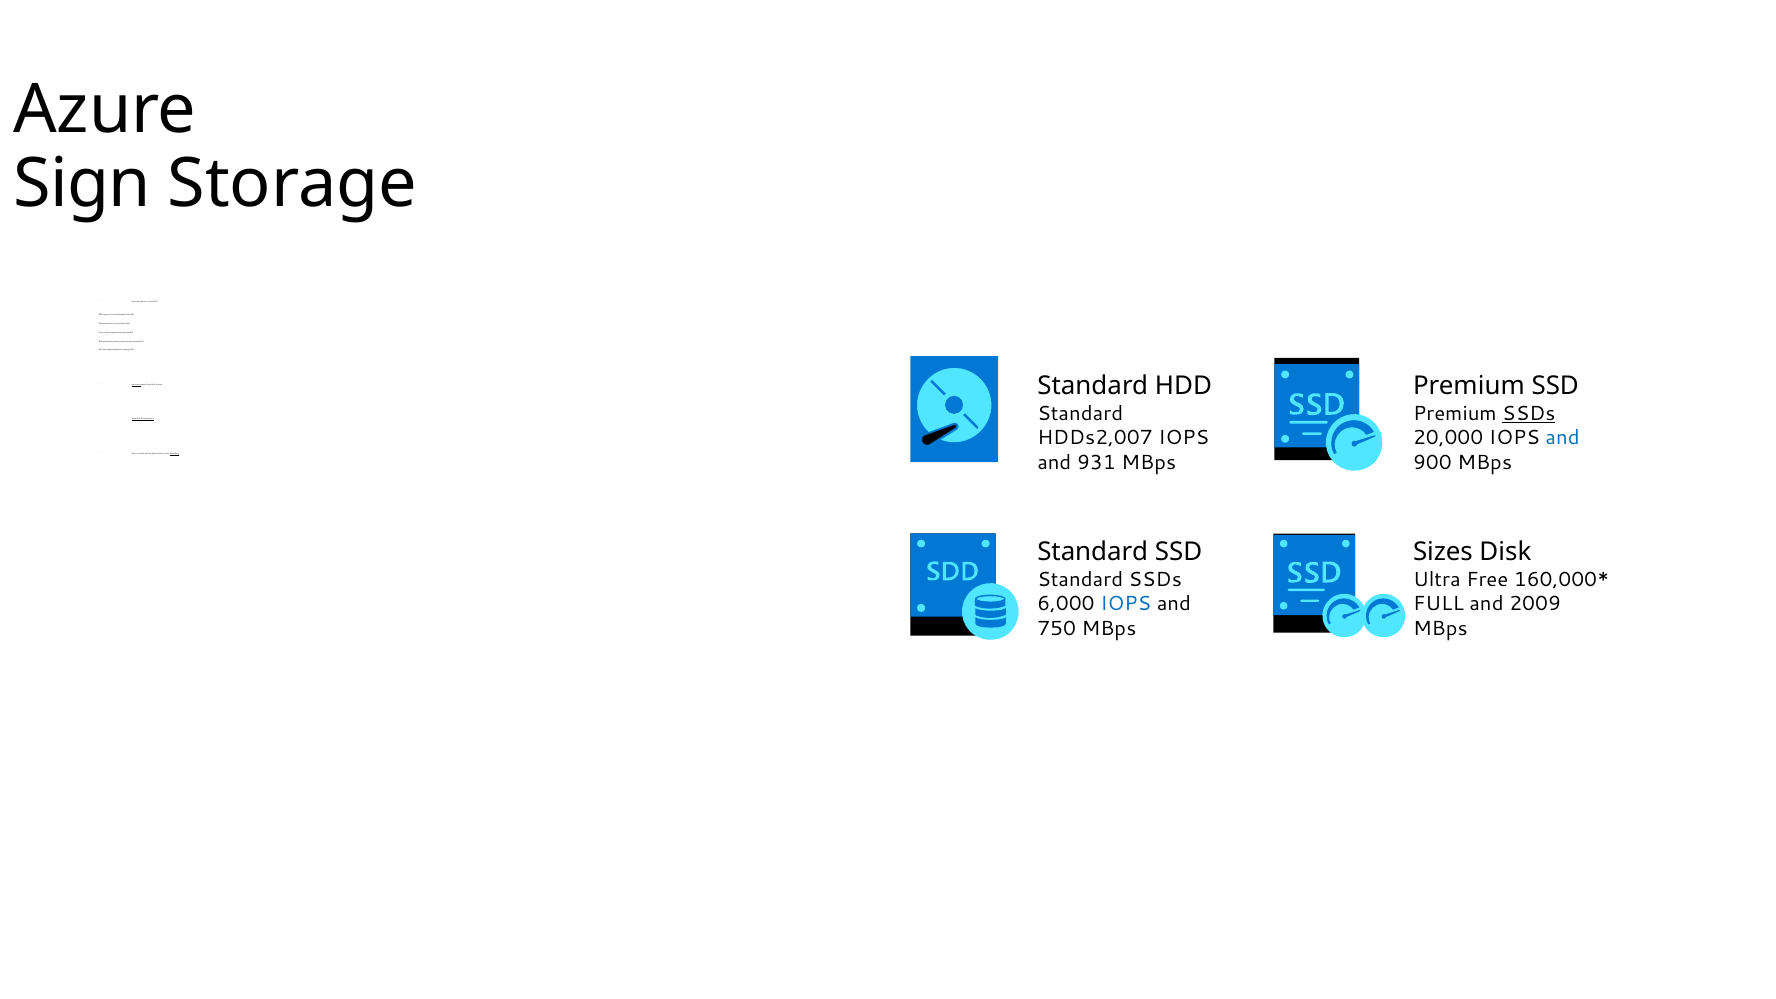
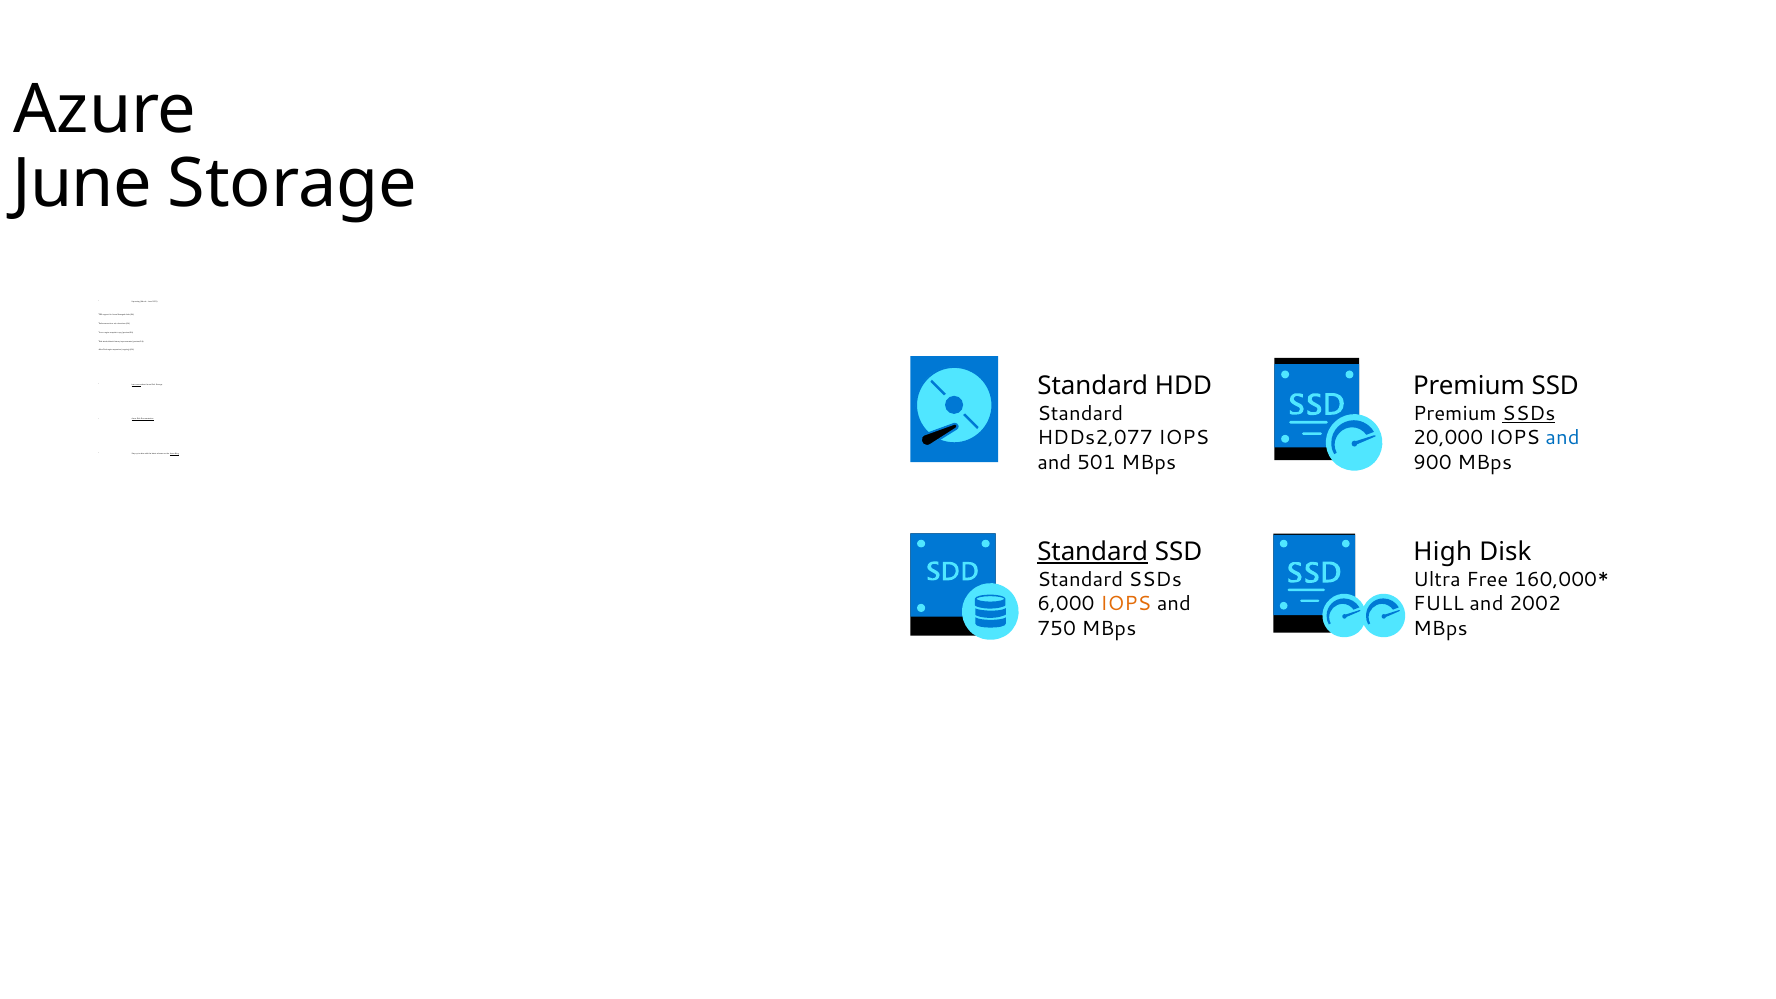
Sign at (82, 184): Sign -> June
HDDs2,007: HDDs2,007 -> HDDs2,077
931: 931 -> 501
Standard at (1093, 552) underline: none -> present
Sizes: Sizes -> High
IOPS at (1126, 604) colour: blue -> orange
2009: 2009 -> 2002
